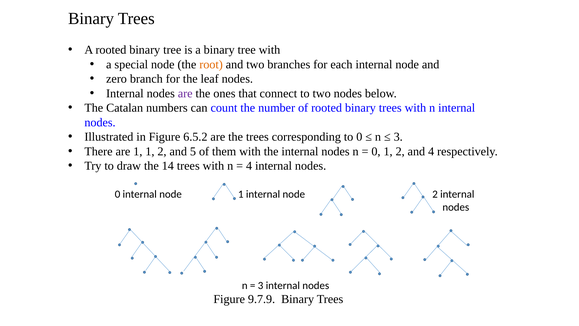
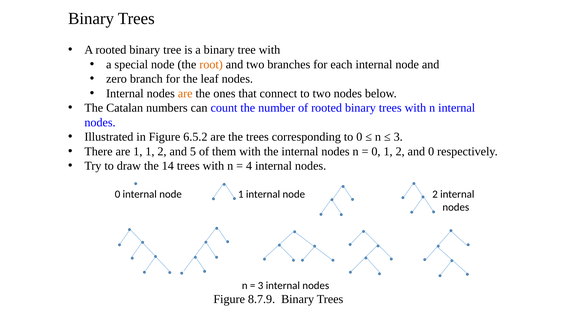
are at (185, 93) colour: purple -> orange
and 4: 4 -> 0
9.7.9: 9.7.9 -> 8.7.9
